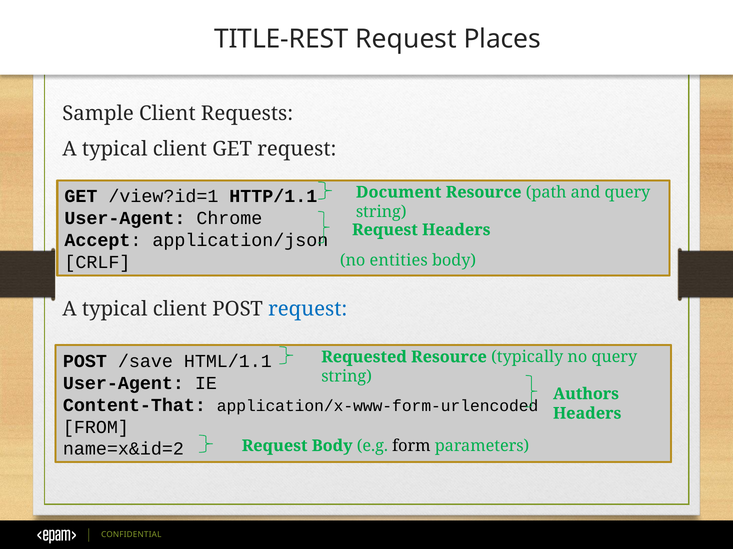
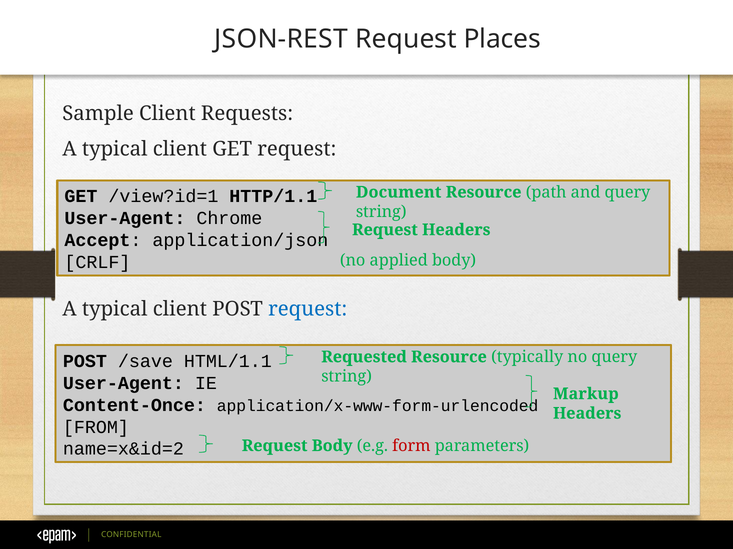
TITLE-REST: TITLE-REST -> JSON-REST
entities: entities -> applied
Authors: Authors -> Markup
Content-That: Content-That -> Content-Once
form colour: black -> red
